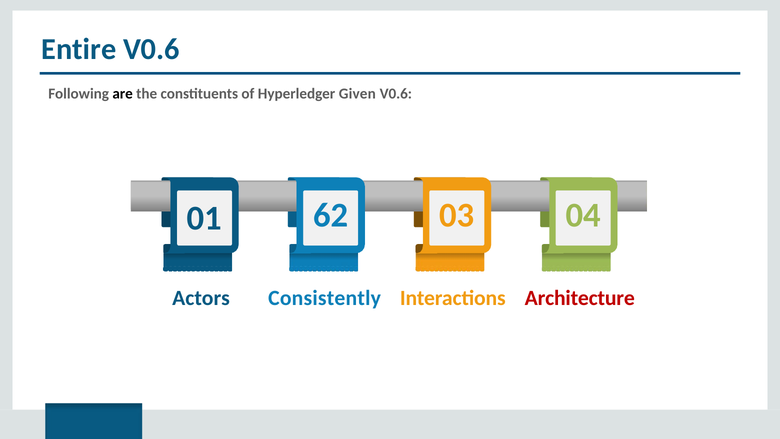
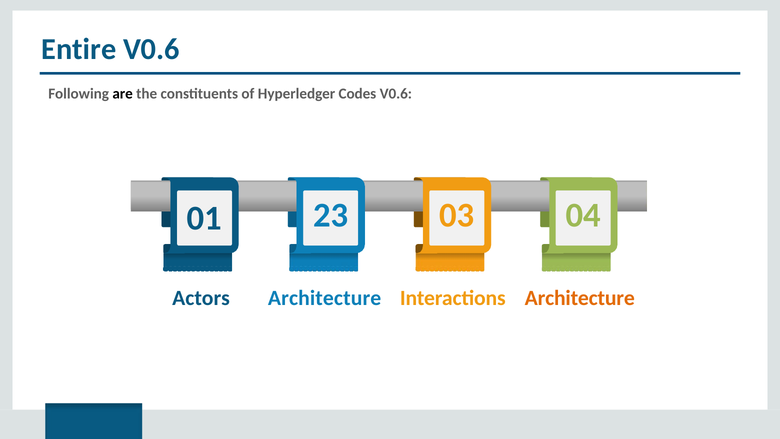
Given: Given -> Codes
62: 62 -> 23
Consistently at (325, 298): Consistently -> Architecture
Architecture at (580, 298) colour: red -> orange
